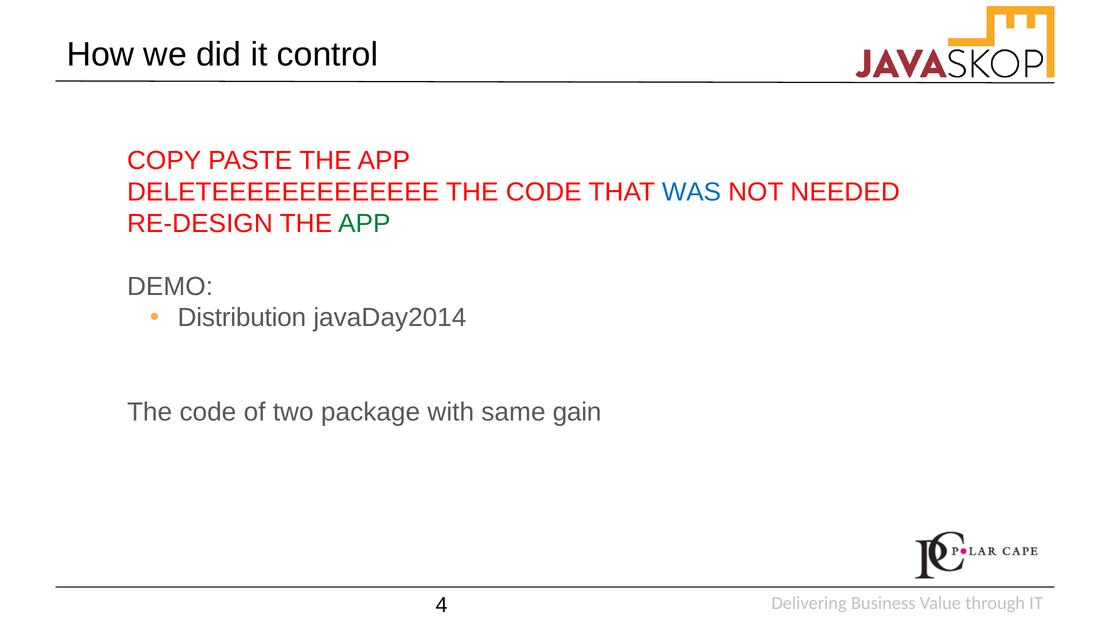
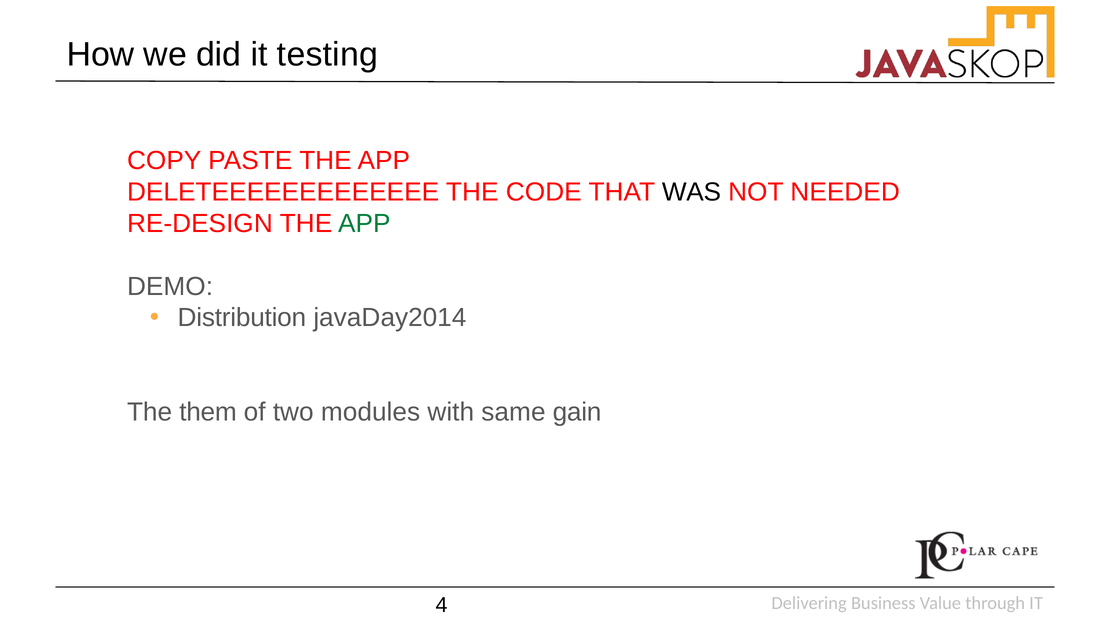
control: control -> testing
WAS colour: blue -> black
code at (208, 412): code -> them
package: package -> modules
